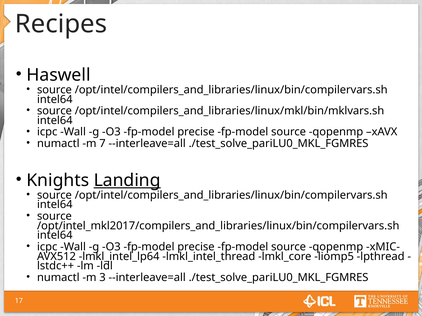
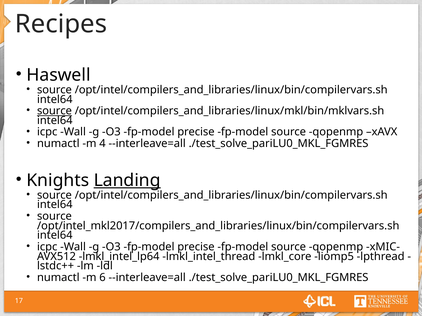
source at (54, 111) underline: none -> present
7: 7 -> 4
3: 3 -> 6
